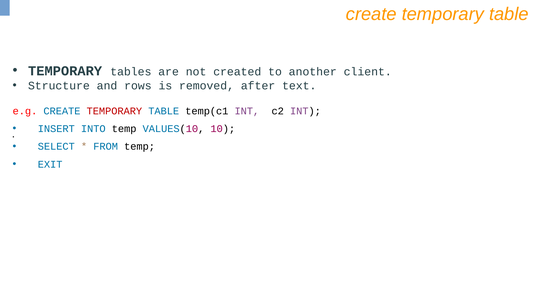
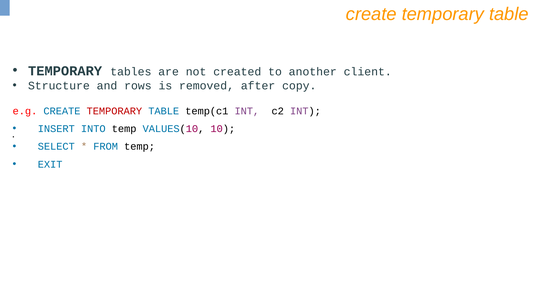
text: text -> copy
